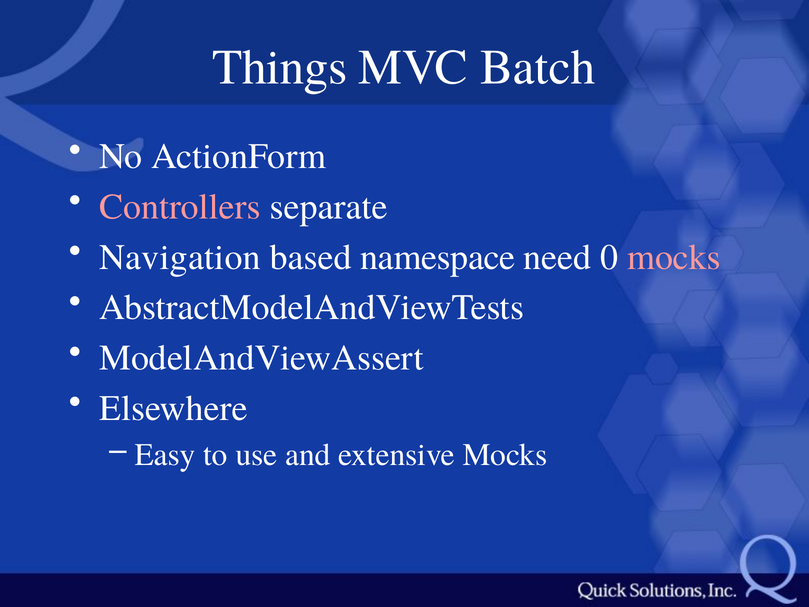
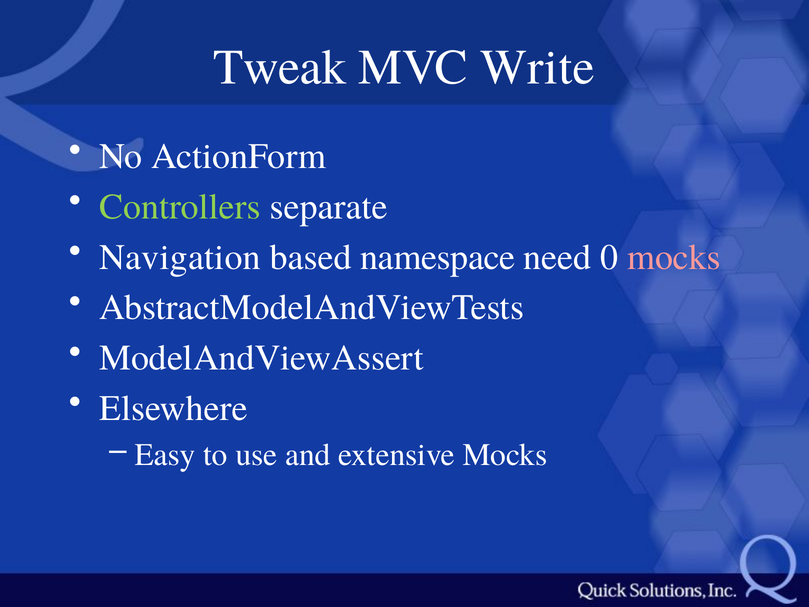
Things: Things -> Tweak
Batch: Batch -> Write
Controllers colour: pink -> light green
